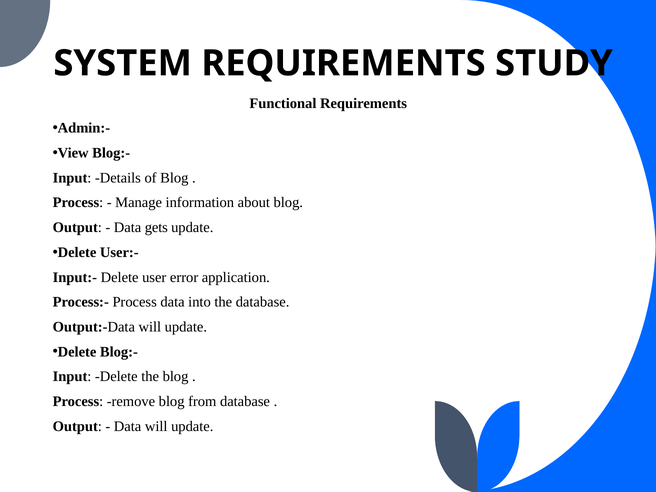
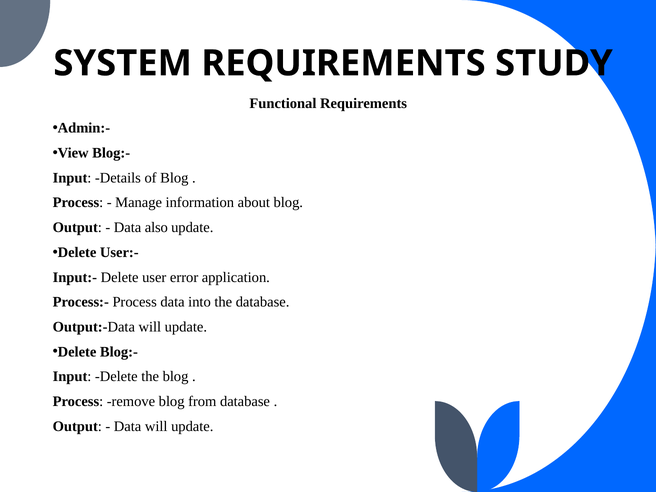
gets: gets -> also
